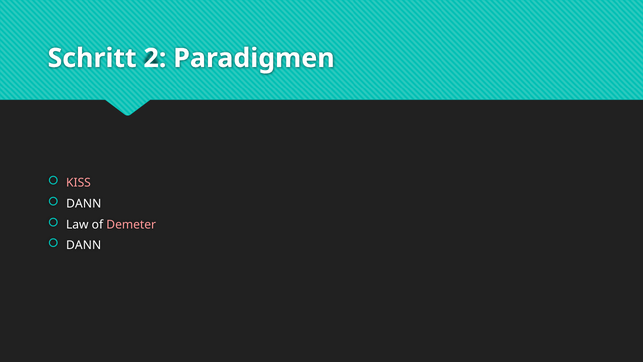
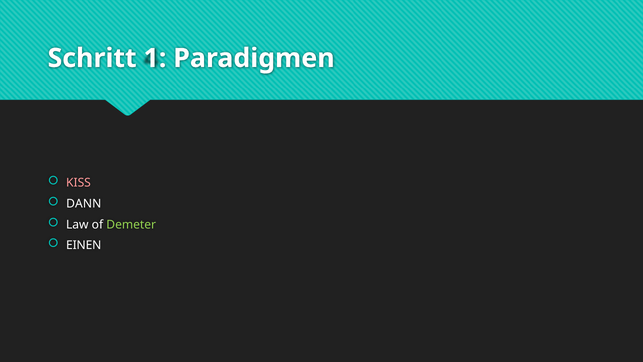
2: 2 -> 1
Demeter colour: pink -> light green
DANN at (84, 245): DANN -> EINEN
